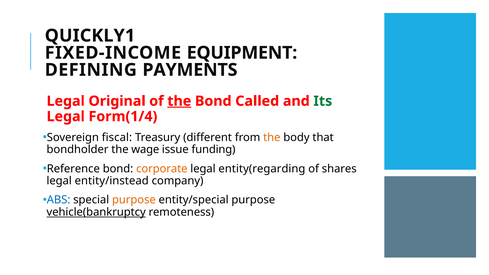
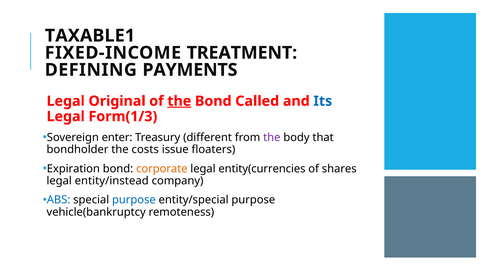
QUICKLY1: QUICKLY1 -> TAXABLE1
EQUIPMENT: EQUIPMENT -> TREATMENT
Its colour: green -> blue
Form(1/4: Form(1/4 -> Form(1/3
fiscal: fiscal -> enter
the at (272, 137) colour: orange -> purple
wage: wage -> costs
funding: funding -> floaters
Reference: Reference -> Expiration
entity(regarding: entity(regarding -> entity(currencies
purpose at (134, 200) colour: orange -> blue
vehicle(bankruptcy underline: present -> none
